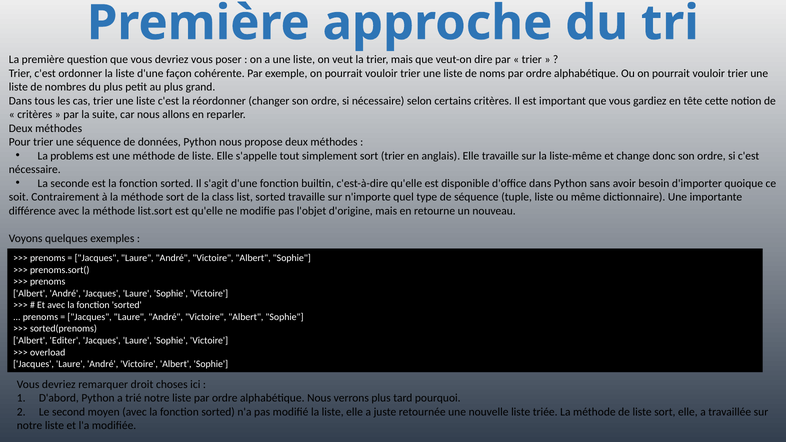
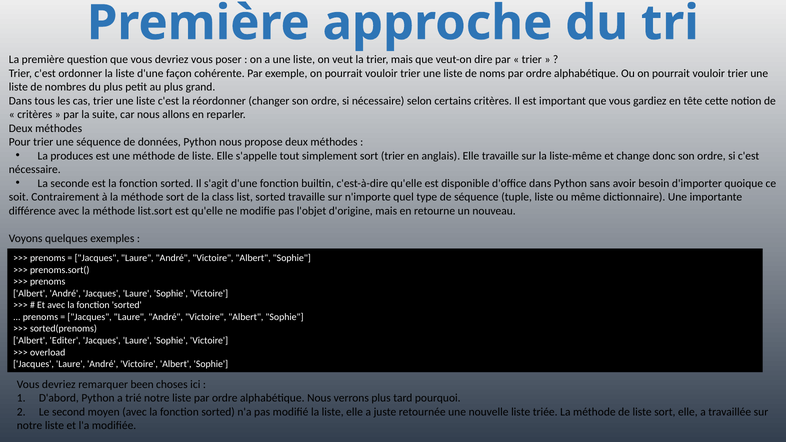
problems: problems -> produces
droit: droit -> been
